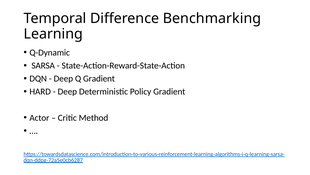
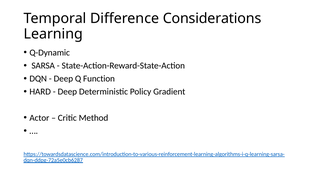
Benchmarking: Benchmarking -> Considerations
Q Gradient: Gradient -> Function
